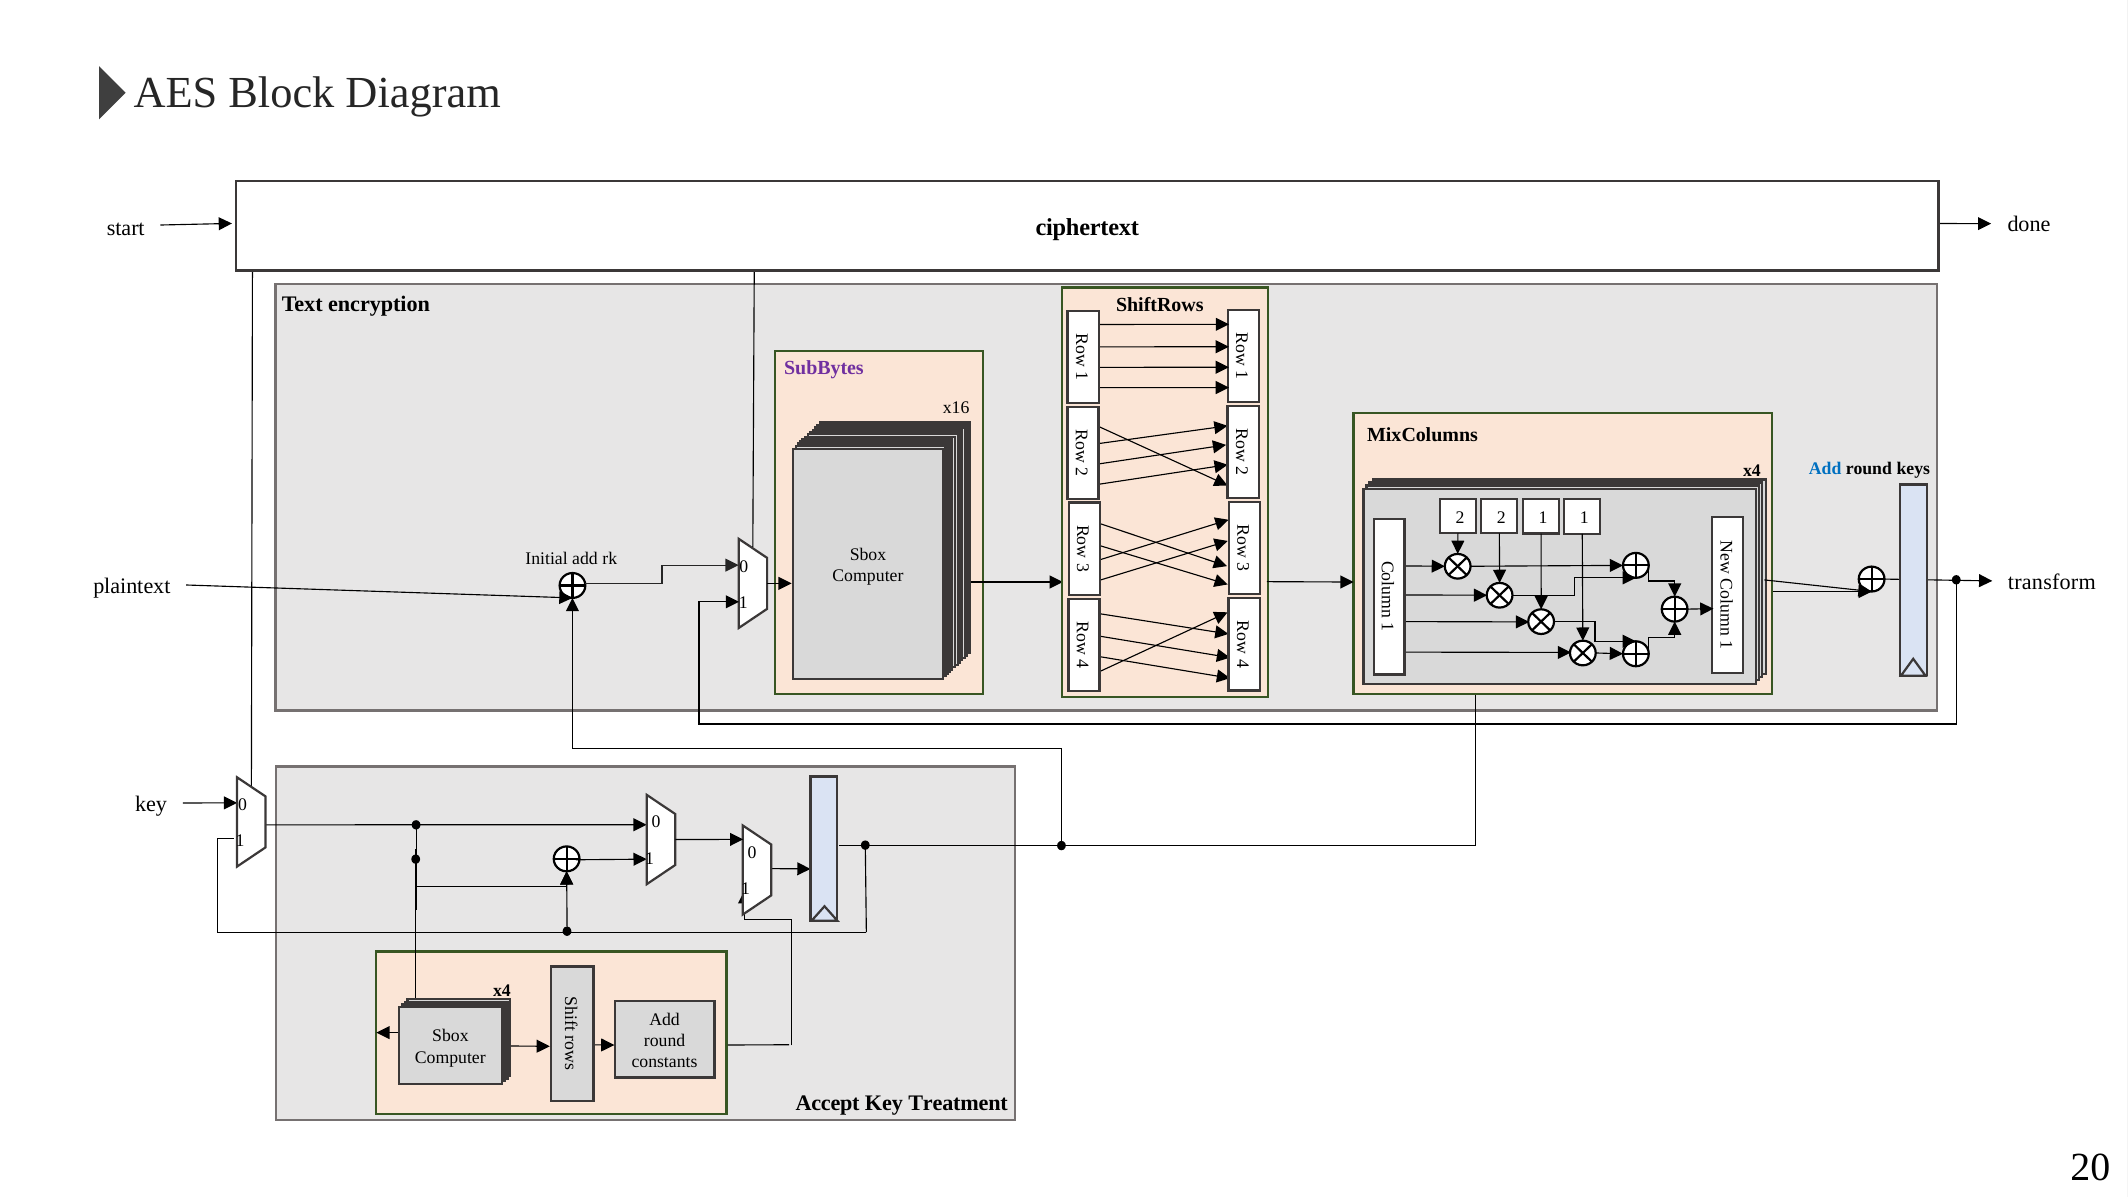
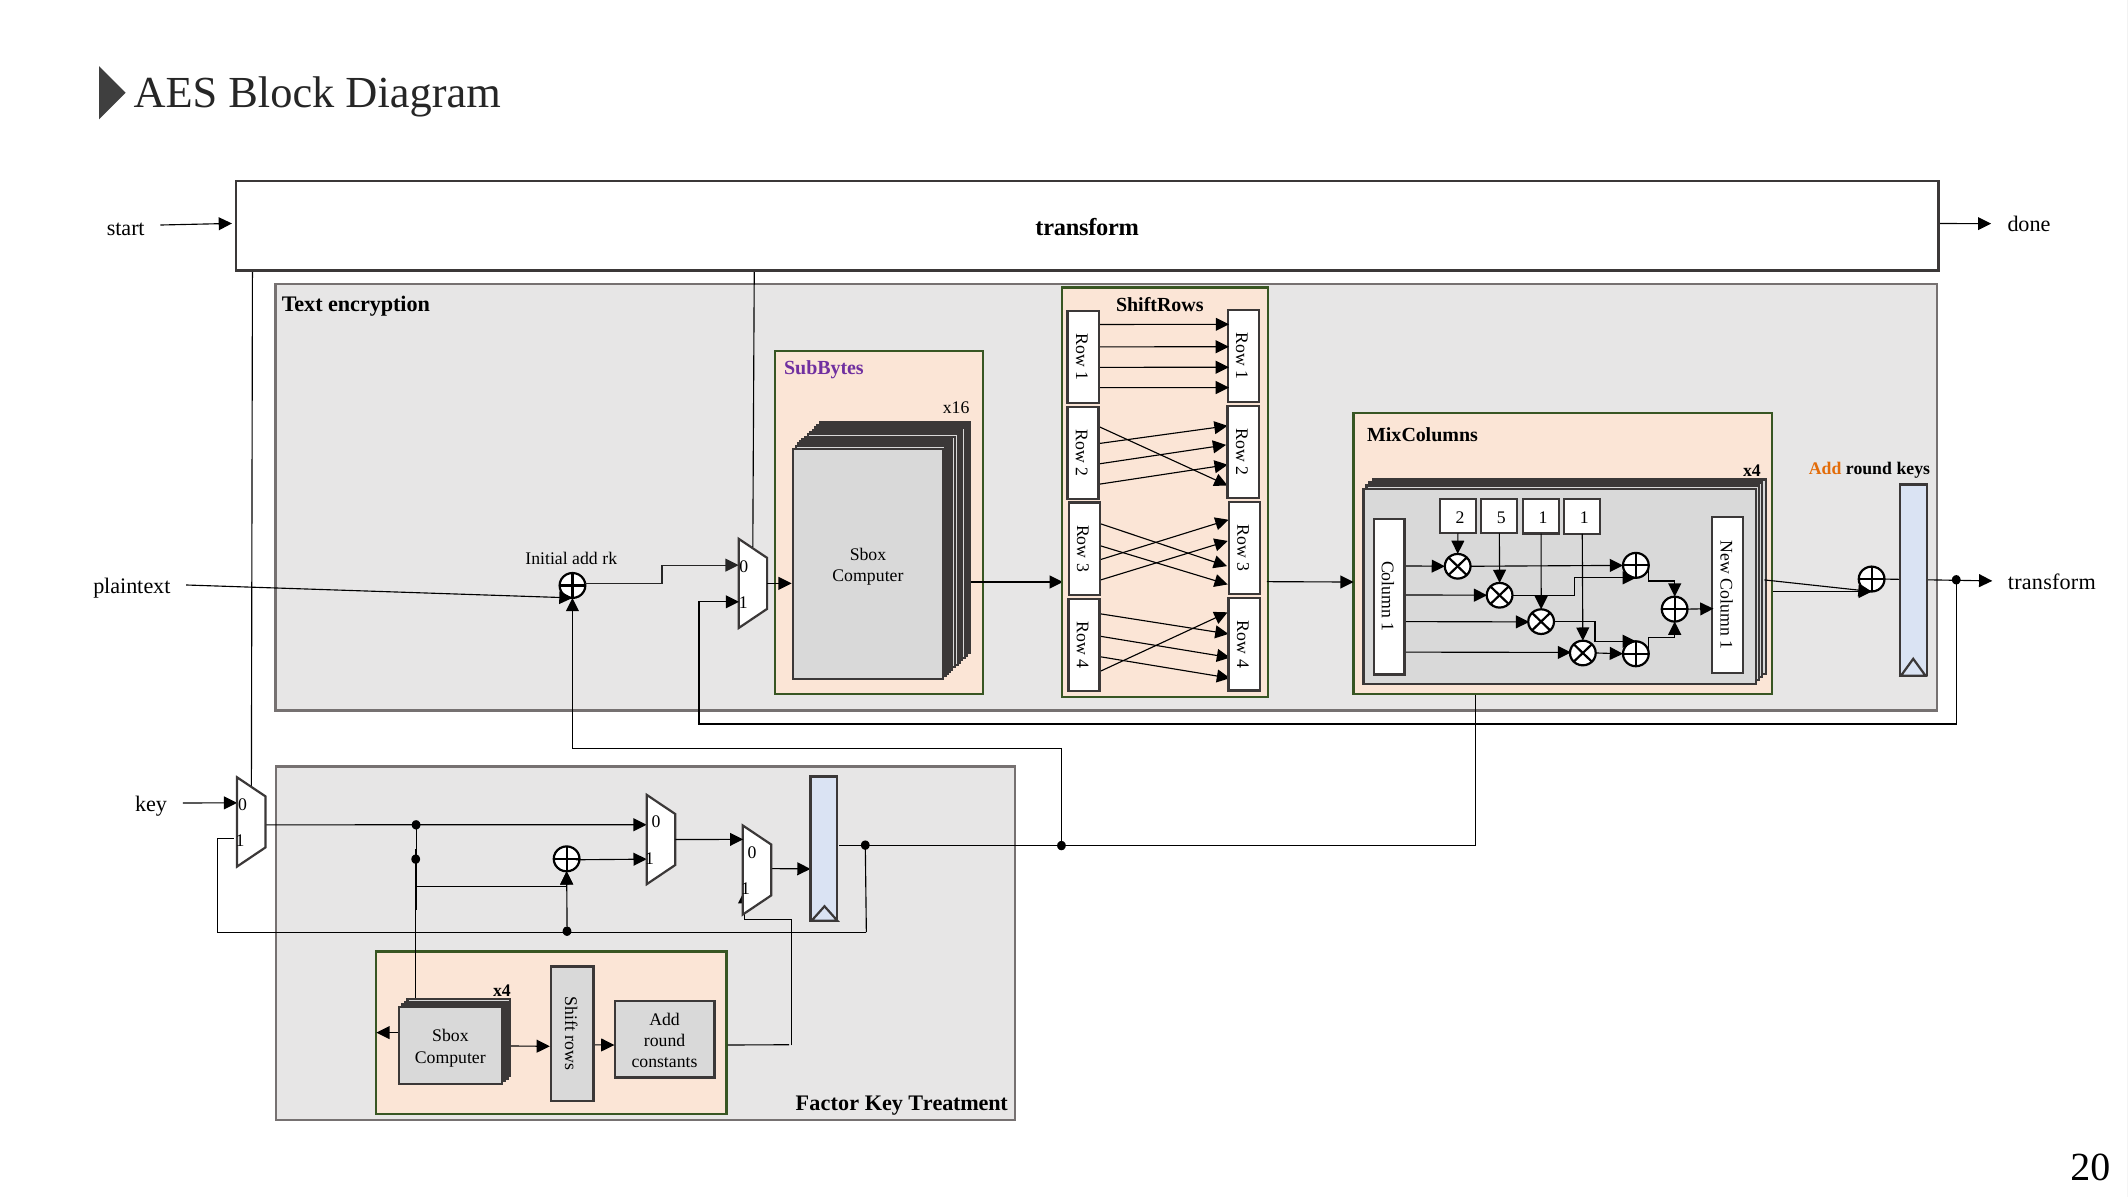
ciphertext at (1087, 228): ciphertext -> transform
Add at (1825, 469) colour: blue -> orange
2 2: 2 -> 5
Accept: Accept -> Factor
